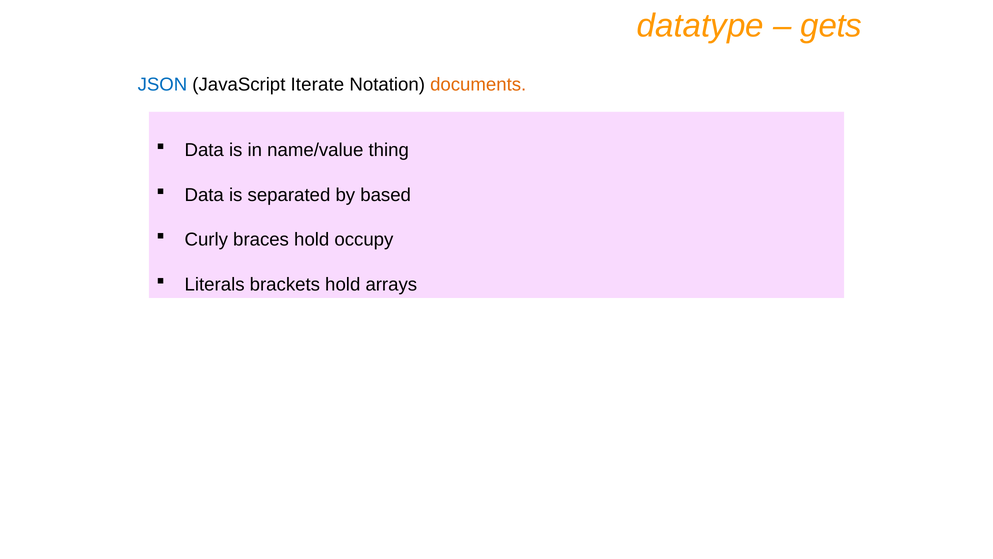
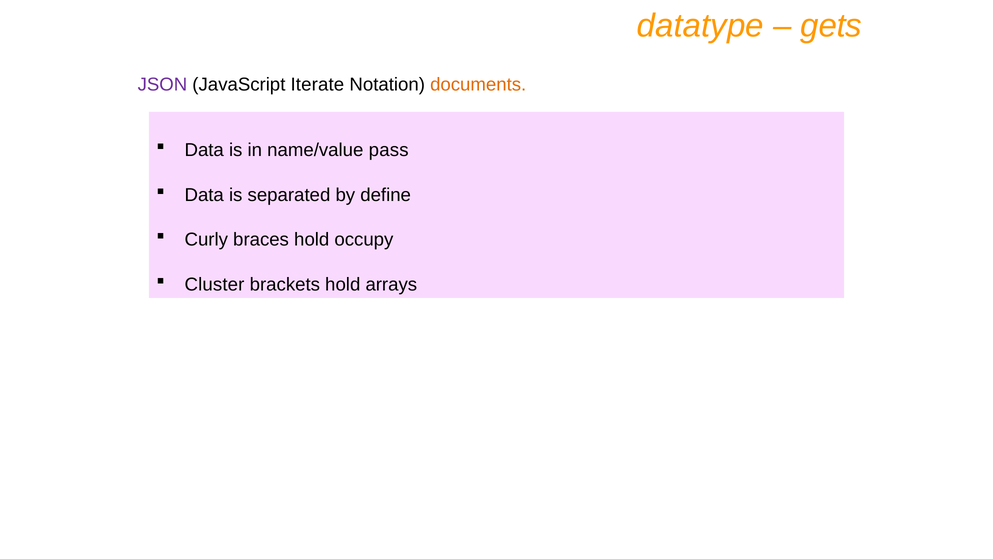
JSON colour: blue -> purple
thing: thing -> pass
based: based -> define
Literals: Literals -> Cluster
